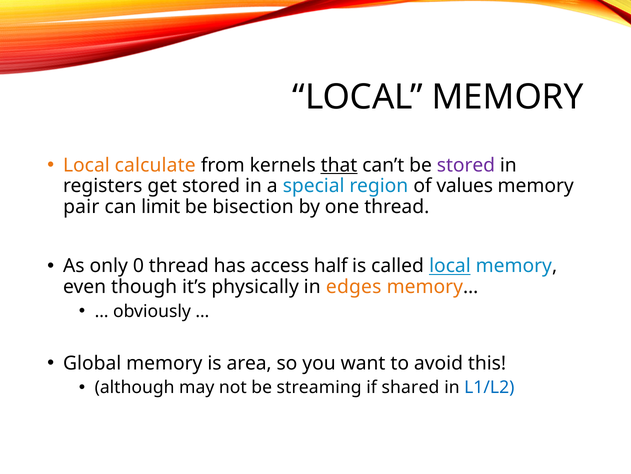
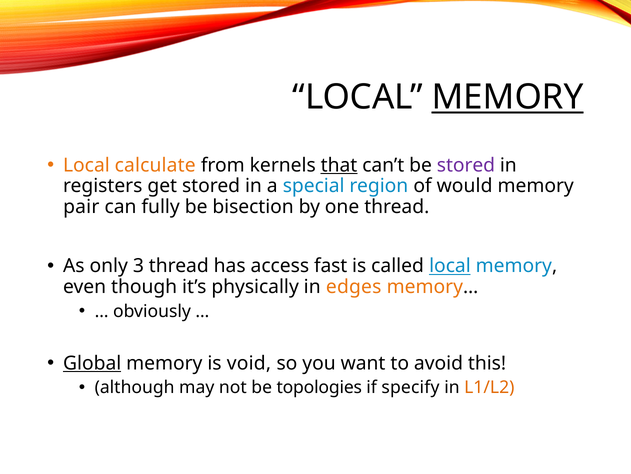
MEMORY at (508, 97) underline: none -> present
values: values -> would
limit: limit -> fully
0: 0 -> 3
half: half -> fast
Global underline: none -> present
area: area -> void
streaming: streaming -> topologies
shared: shared -> specify
L1/L2 colour: blue -> orange
